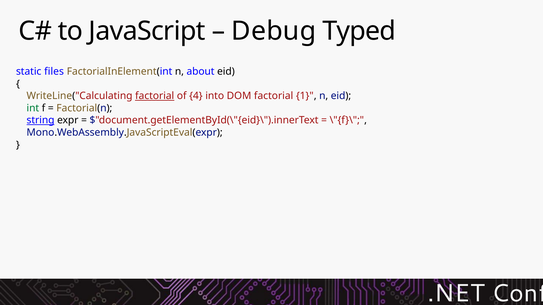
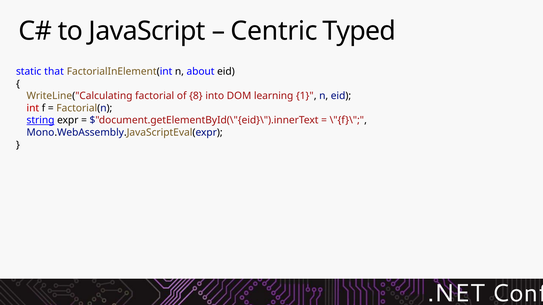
Debug: Debug -> Centric
files: files -> that
factorial at (155, 96) underline: present -> none
4: 4 -> 8
DOM factorial: factorial -> learning
int colour: green -> red
